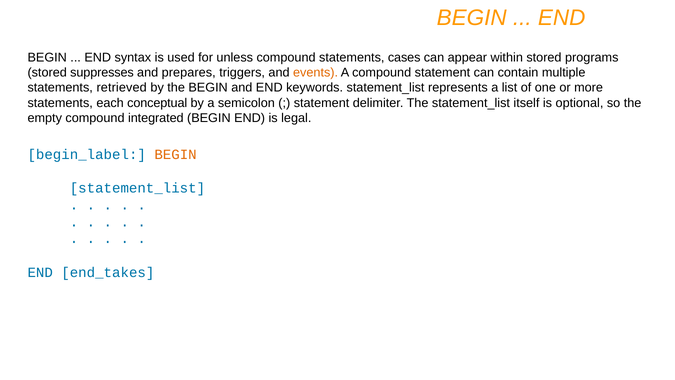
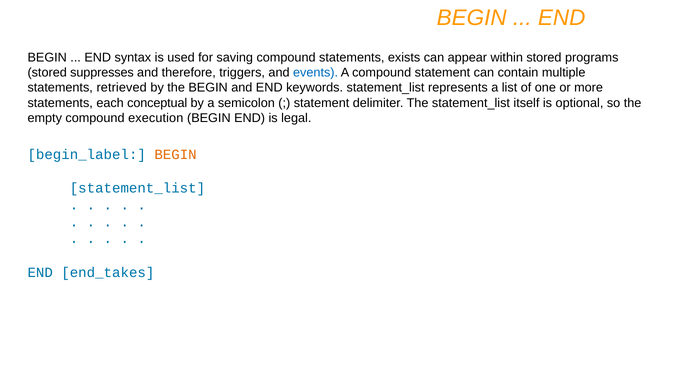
unless: unless -> saving
cases: cases -> exists
prepares: prepares -> therefore
events colour: orange -> blue
integrated: integrated -> execution
